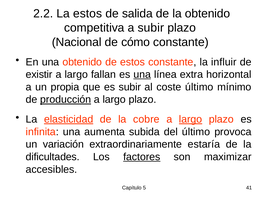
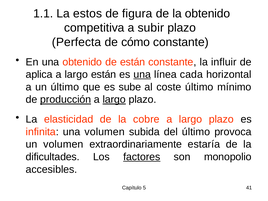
2.2: 2.2 -> 1.1
salida: salida -> figura
Nacional: Nacional -> Perfecta
de estos: estos -> están
existir: existir -> aplica
largo fallan: fallan -> están
extra: extra -> cada
un propia: propia -> último
es subir: subir -> sube
largo at (114, 100) underline: none -> present
elasticidad underline: present -> none
largo at (191, 119) underline: present -> none
una aumenta: aumenta -> volumen
un variación: variación -> volumen
maximizar: maximizar -> monopolio
